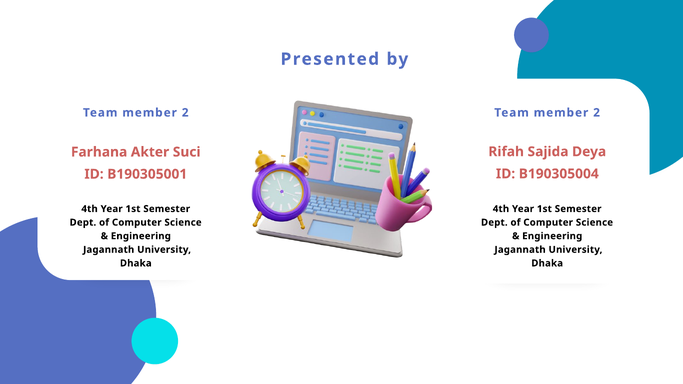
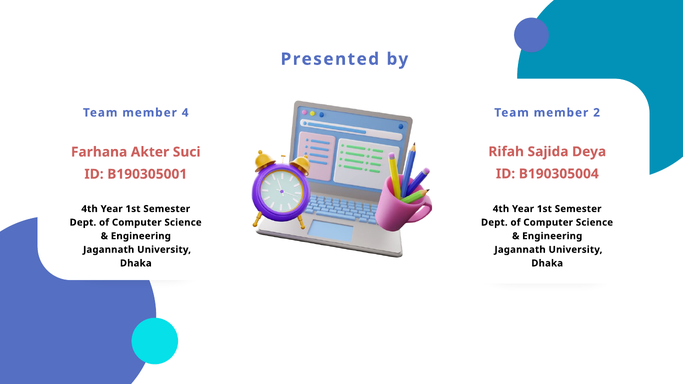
2 at (185, 113): 2 -> 4
